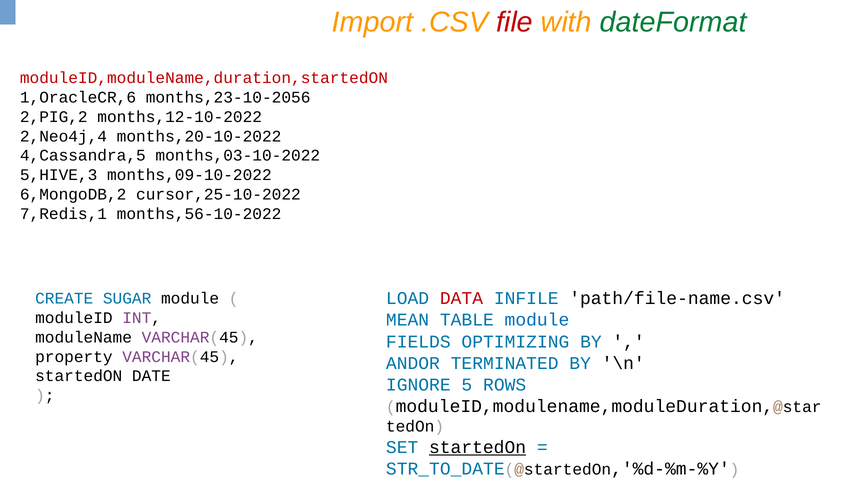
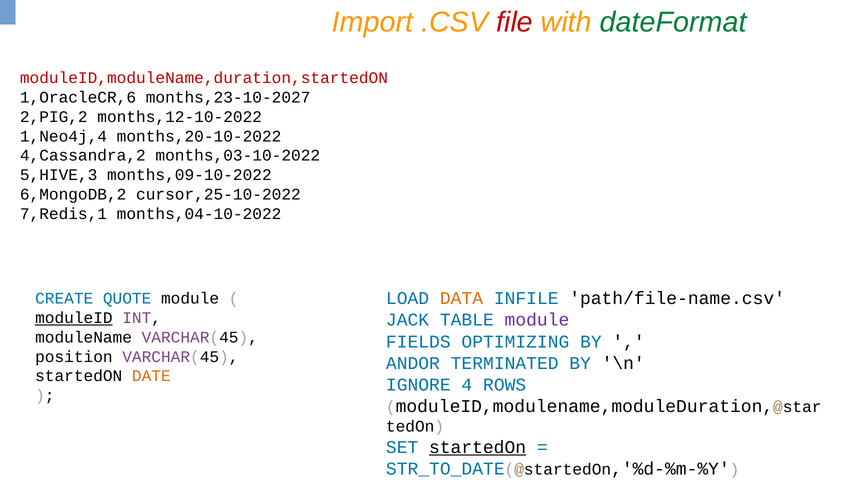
months,23-10-2056: months,23-10-2056 -> months,23-10-2027
2,Neo4j,4: 2,Neo4j,4 -> 1,Neo4j,4
4,Cassandra,5: 4,Cassandra,5 -> 4,Cassandra,2
months,56-10-2022: months,56-10-2022 -> months,04-10-2022
DATA colour: red -> orange
SUGAR: SUGAR -> QUOTE
moduleID underline: none -> present
MEAN: MEAN -> JACK
module at (537, 320) colour: blue -> purple
property: property -> position
DATE colour: black -> orange
5: 5 -> 4
